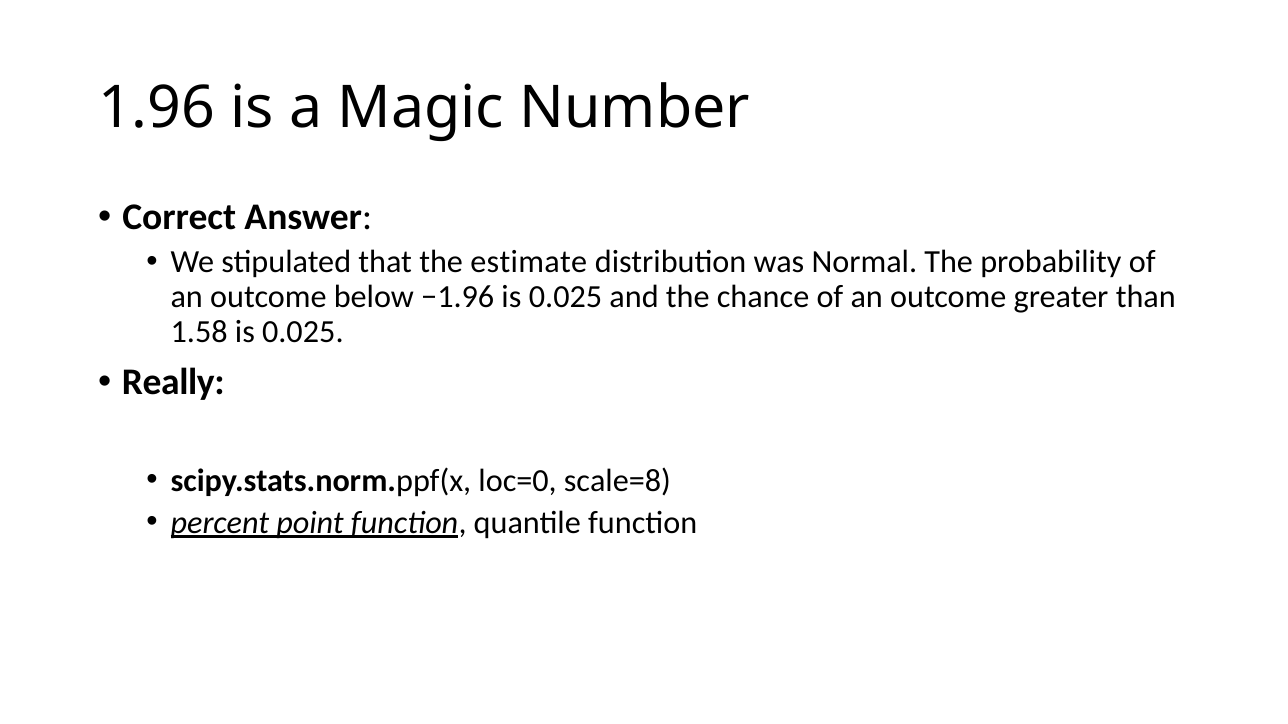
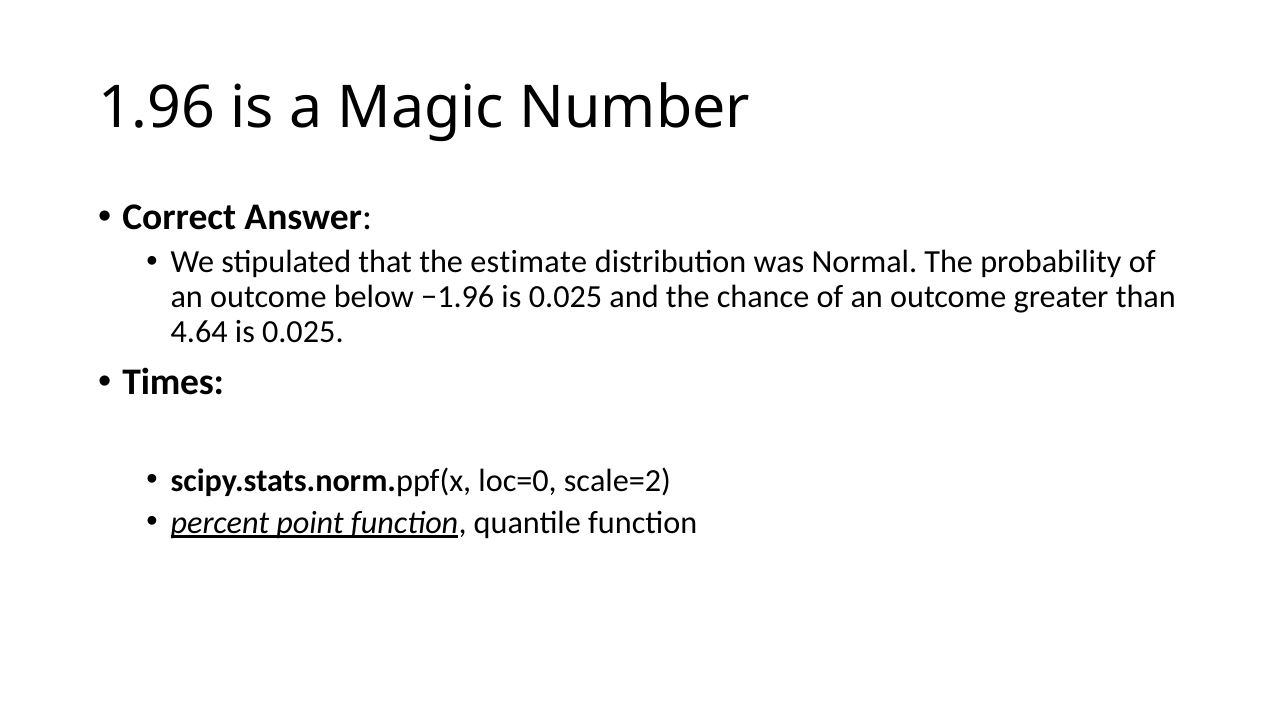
1.58: 1.58 -> 4.64
Really: Really -> Times
scale=8: scale=8 -> scale=2
